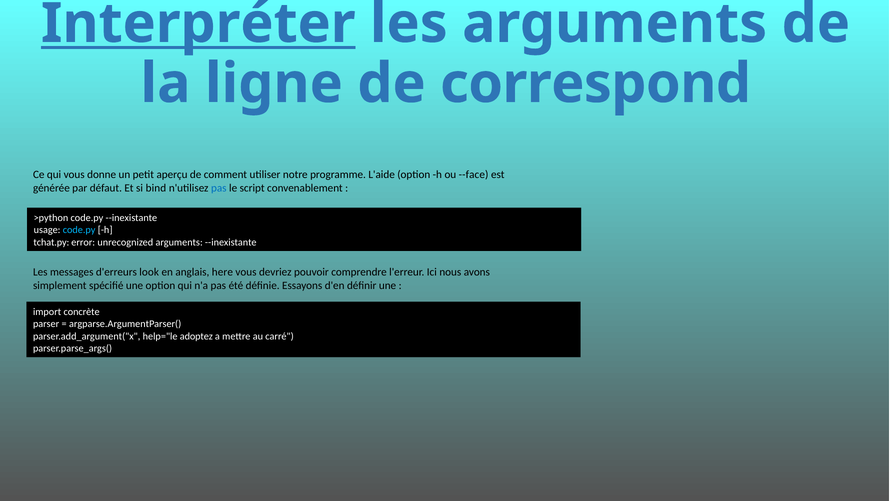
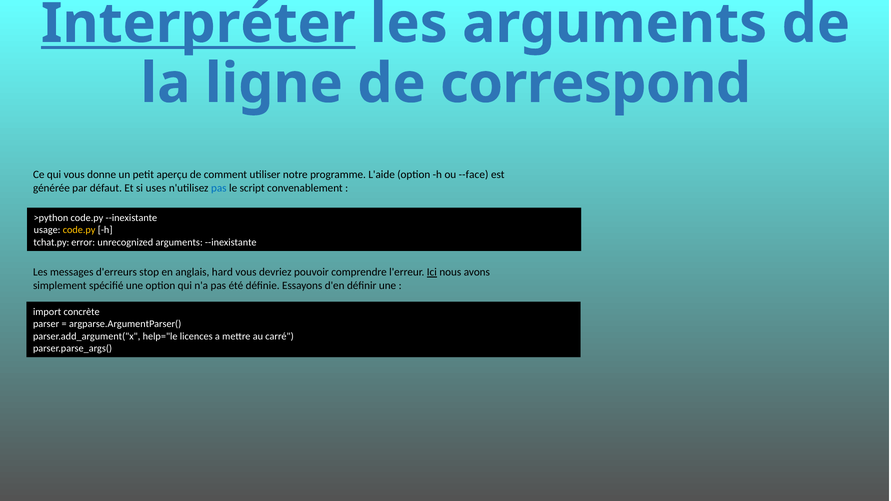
bind: bind -> uses
code.py at (79, 230) colour: light blue -> yellow
look: look -> stop
here: here -> hard
Ici underline: none -> present
adoptez: adoptez -> licences
